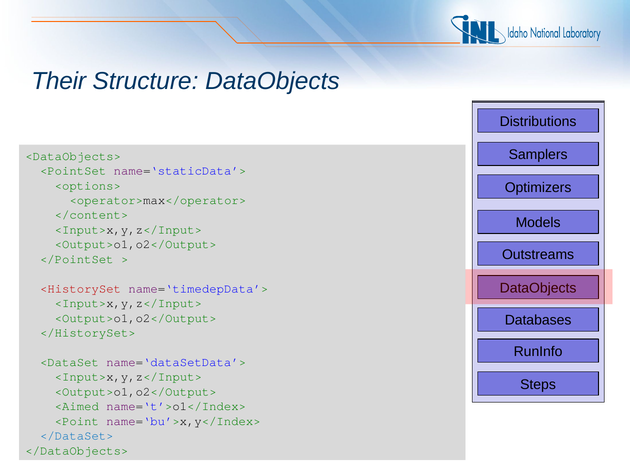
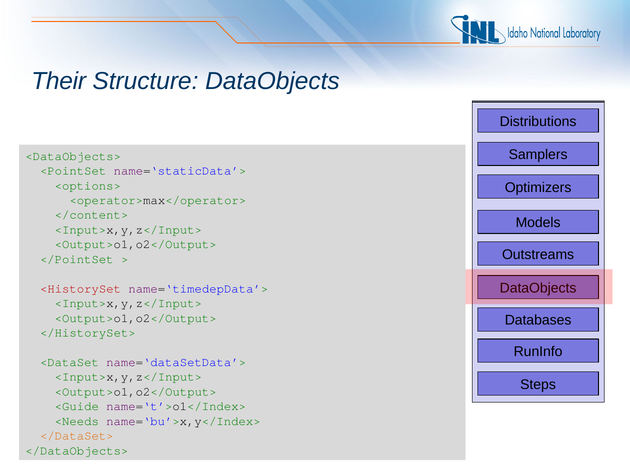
<Aimed: <Aimed -> <Guide
<Point: <Point -> <Needs
</DataSet> colour: blue -> orange
